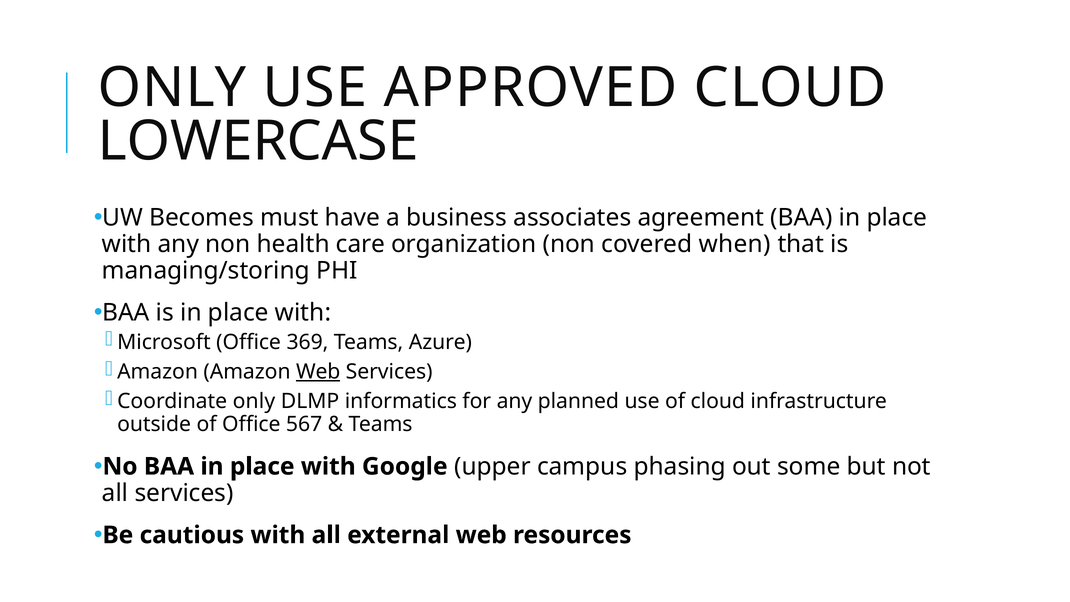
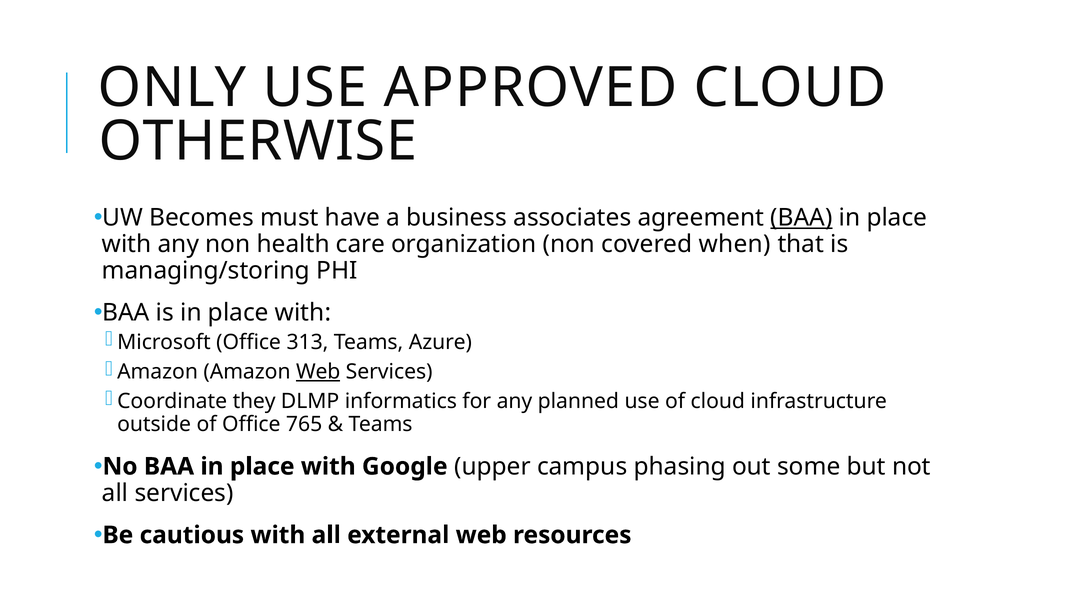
LOWERCASE: LOWERCASE -> OTHERWISE
BAA at (801, 218) underline: none -> present
369: 369 -> 313
Coordinate only: only -> they
567: 567 -> 765
